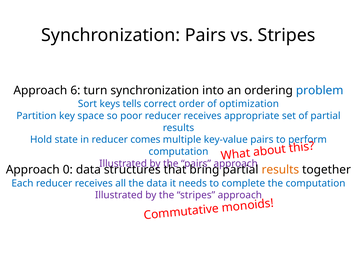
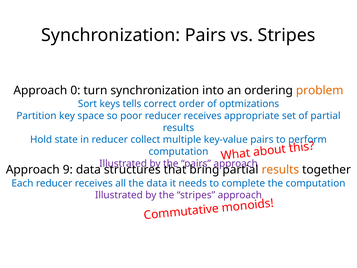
6: 6 -> 0
problem colour: blue -> orange
optimization: optimization -> optmizations
comes: comes -> collect
0: 0 -> 9
